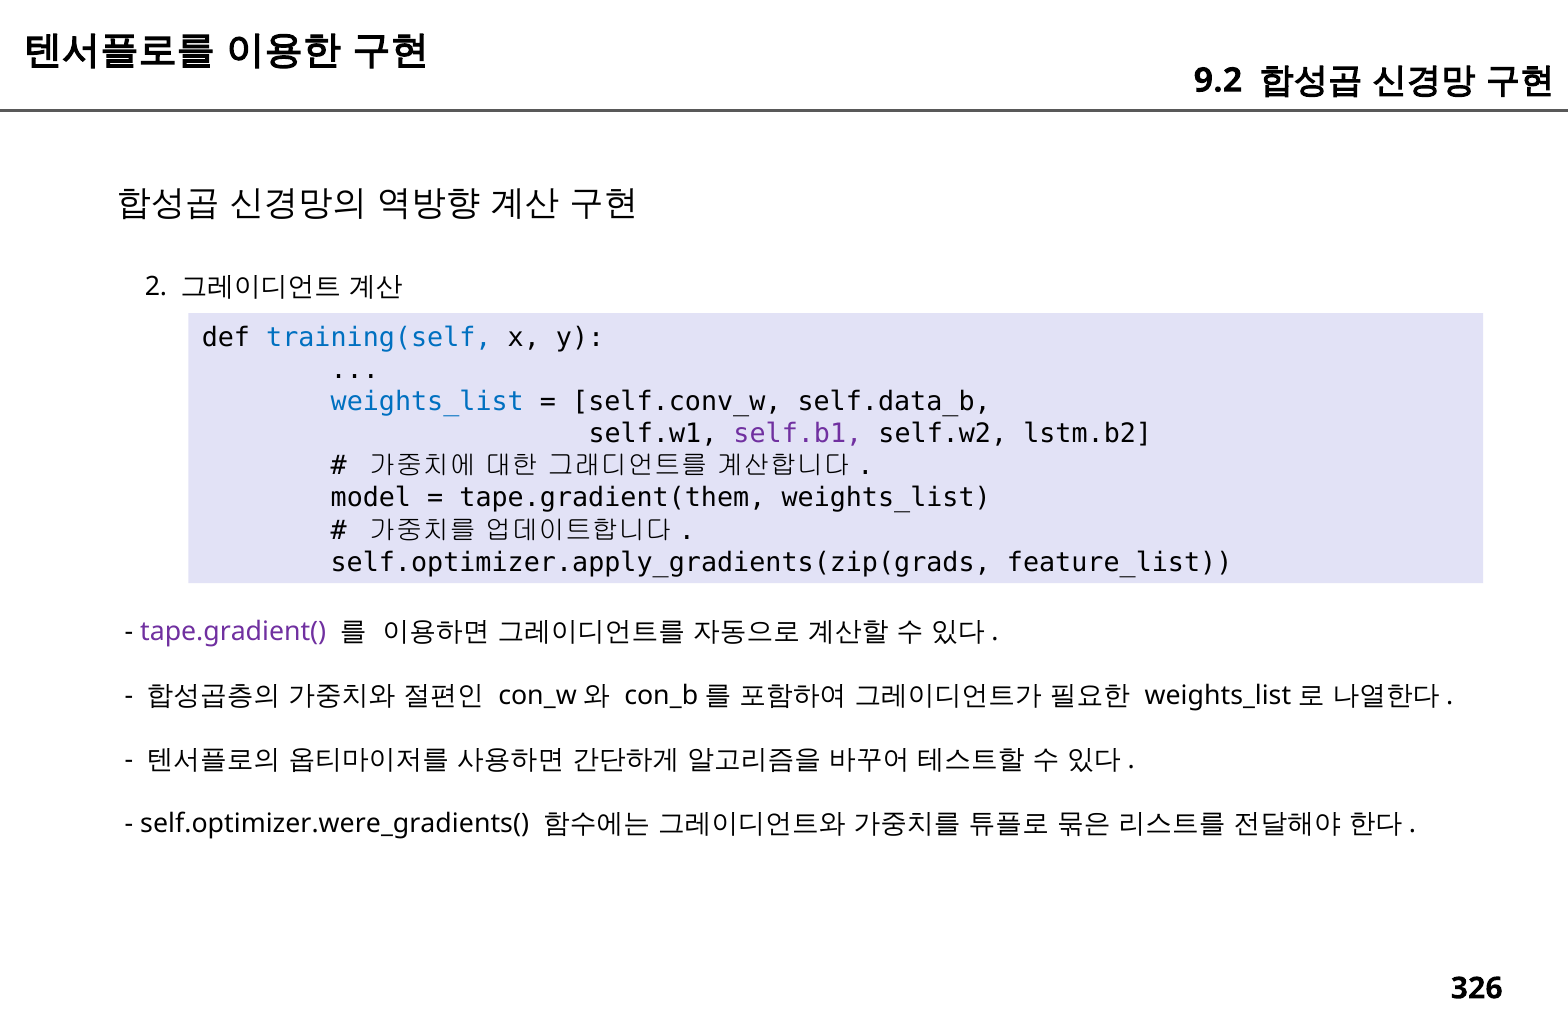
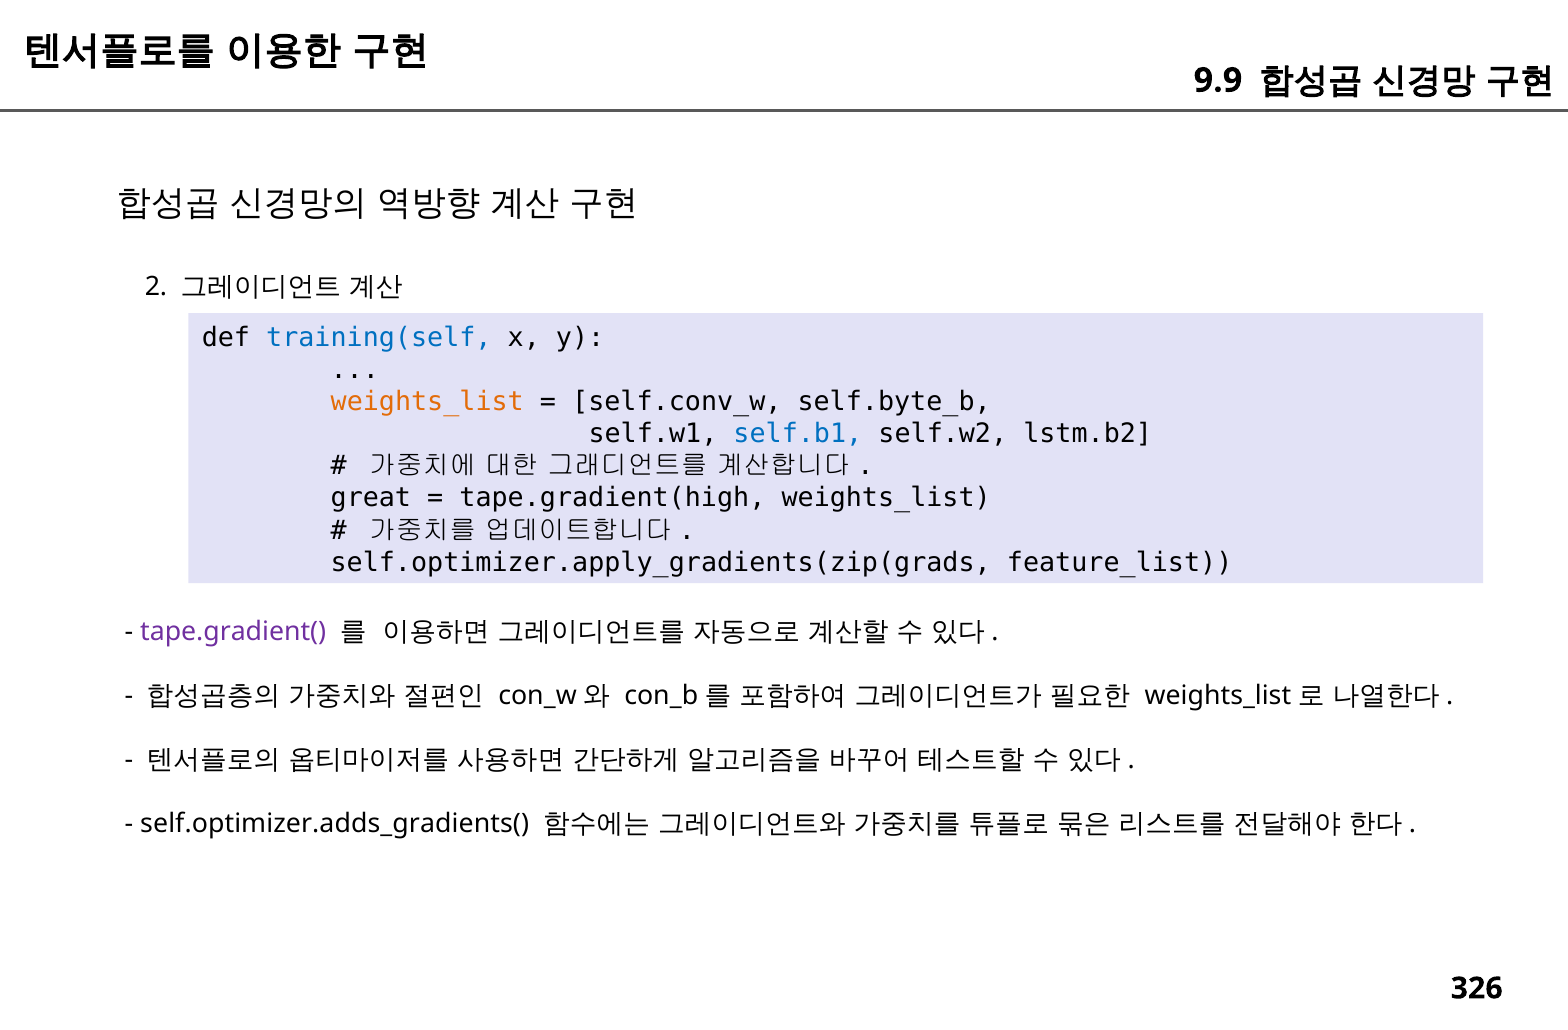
9.2: 9.2 -> 9.9
weights_list at (427, 402) colour: blue -> orange
self.data_b: self.data_b -> self.byte_b
self.b1 colour: purple -> blue
model: model -> great
tape.gradient(them: tape.gradient(them -> tape.gradient(high
self.optimizer.were_gradients(: self.optimizer.were_gradients( -> self.optimizer.adds_gradients(
